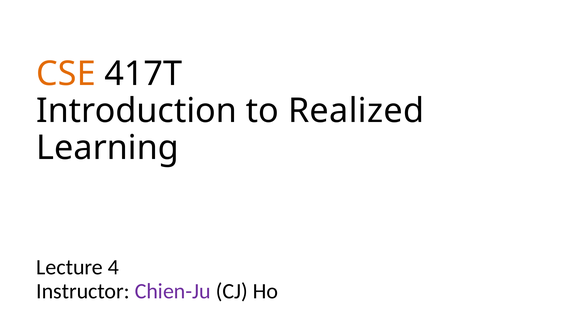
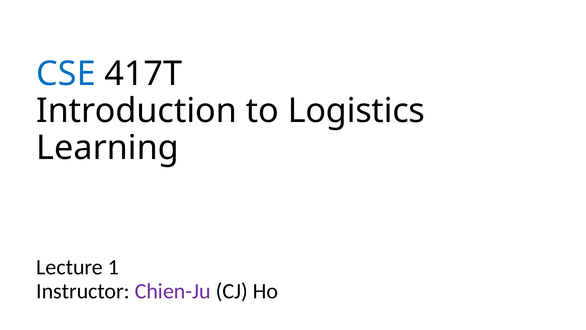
CSE colour: orange -> blue
Realized: Realized -> Logistics
4: 4 -> 1
